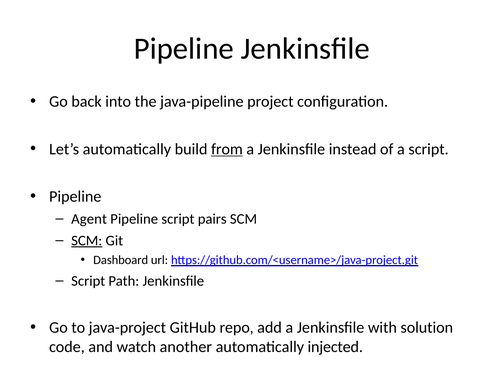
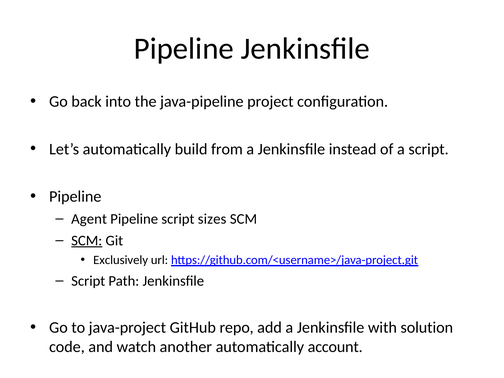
from underline: present -> none
pairs: pairs -> sizes
Dashboard: Dashboard -> Exclusively
injected: injected -> account
